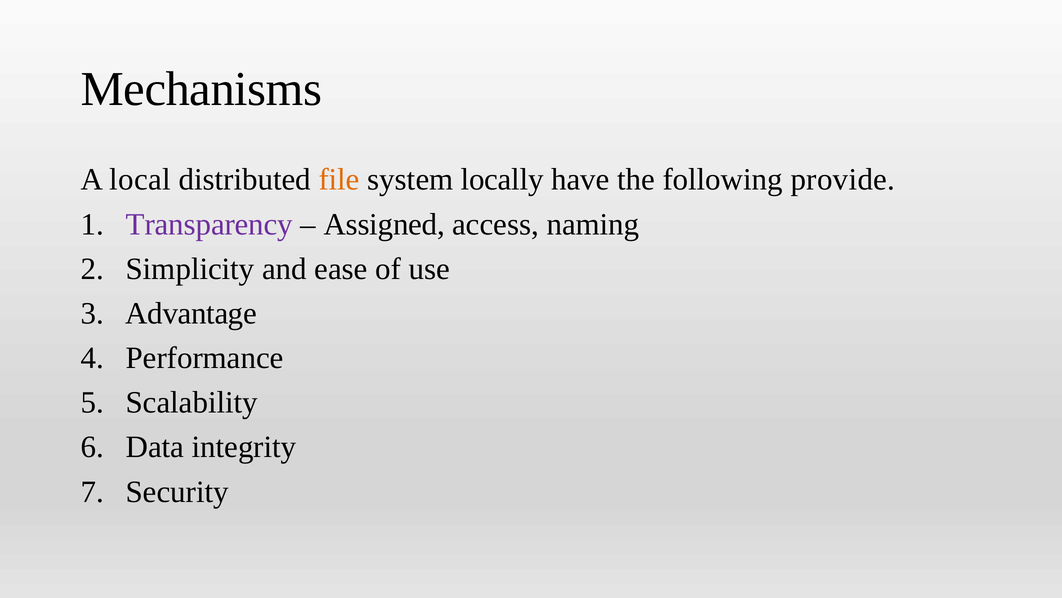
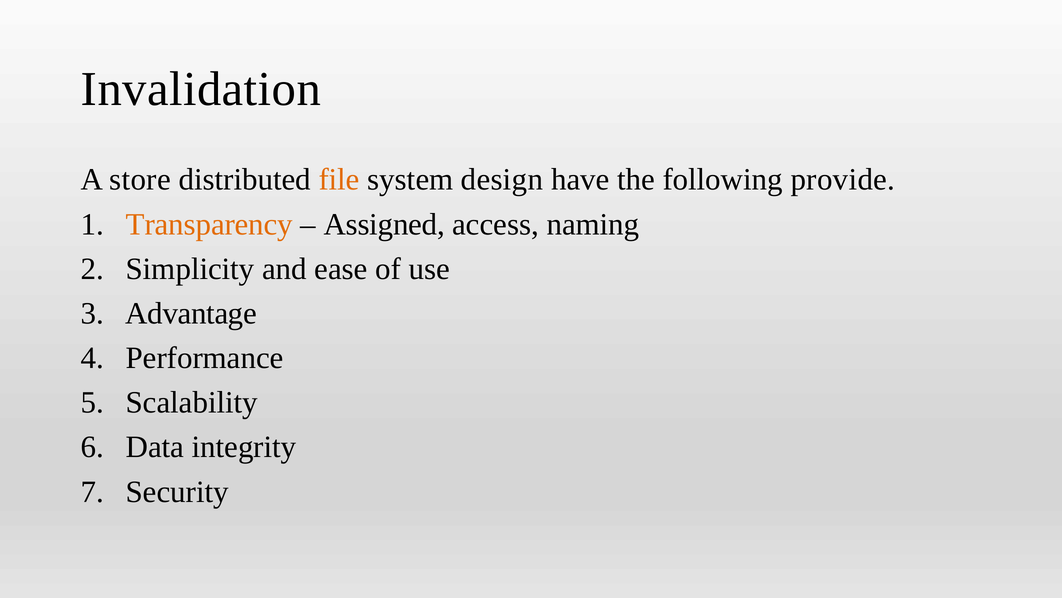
Mechanisms: Mechanisms -> Invalidation
local: local -> store
locally: locally -> design
Transparency colour: purple -> orange
